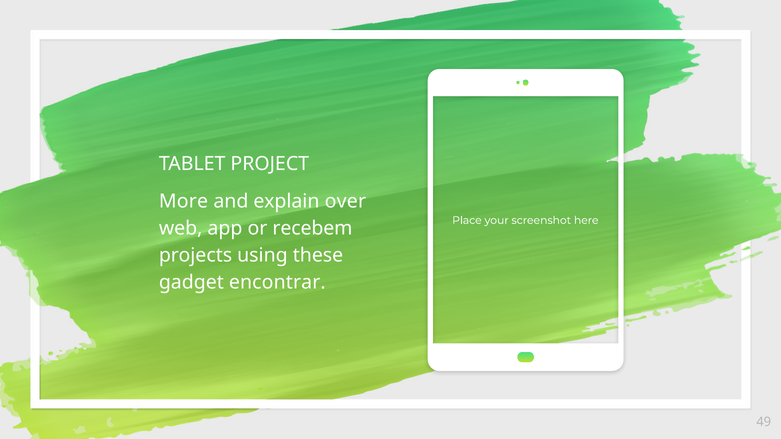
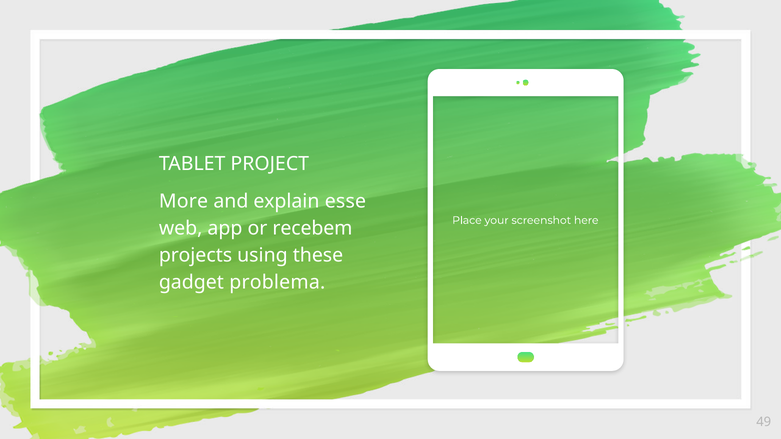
over: over -> esse
encontrar: encontrar -> problema
